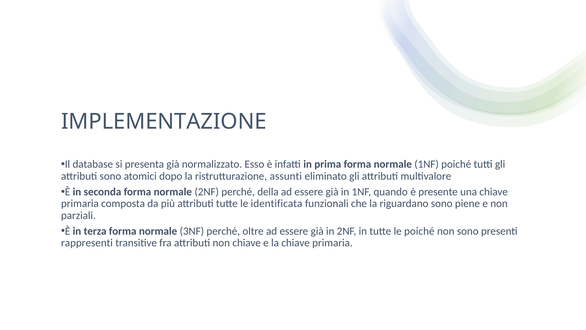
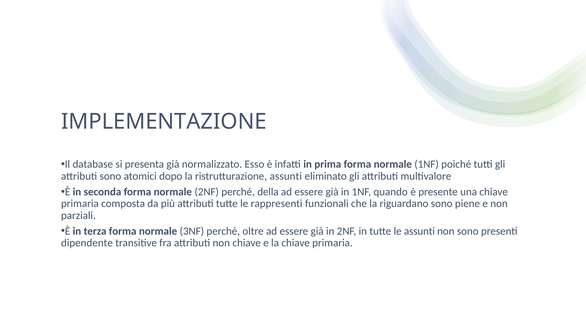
identificata: identificata -> rappresenti
le poiché: poiché -> assunti
rappresenti: rappresenti -> dipendente
